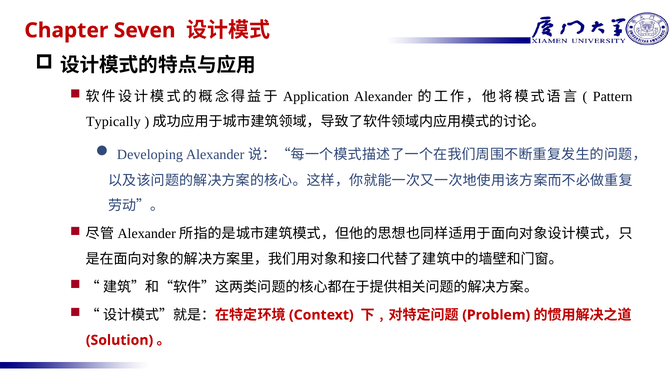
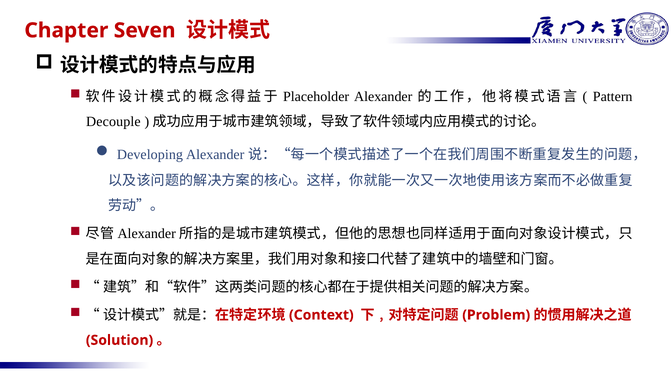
Application: Application -> Placeholder
Typically: Typically -> Decouple
